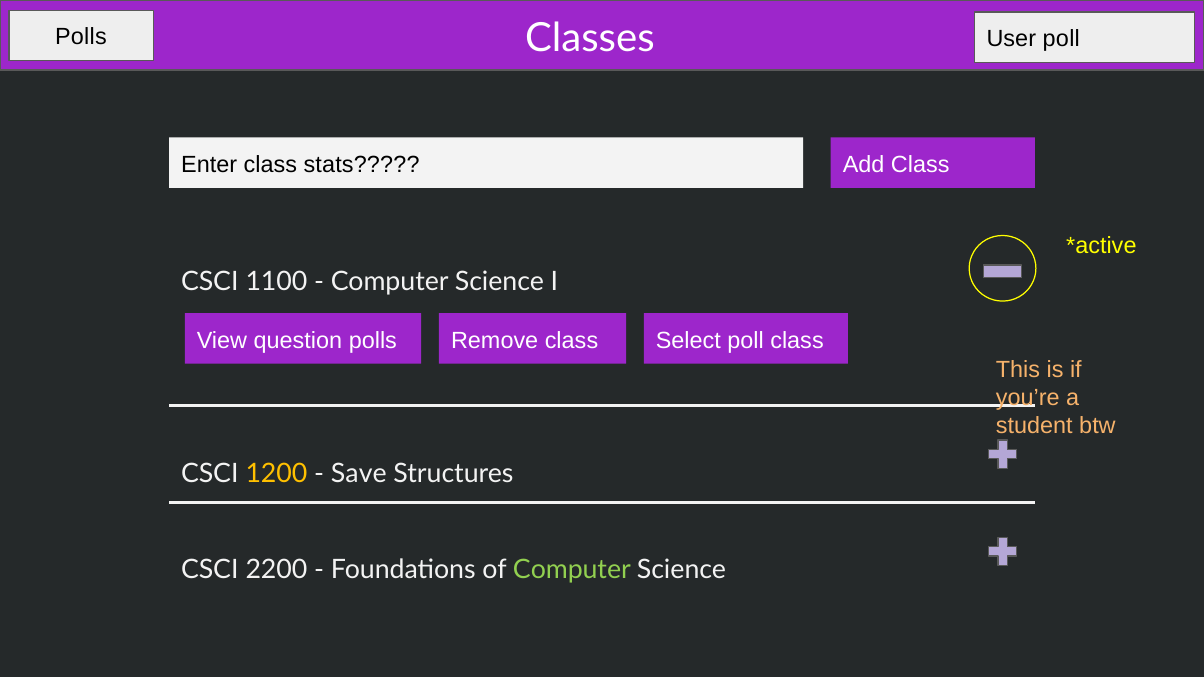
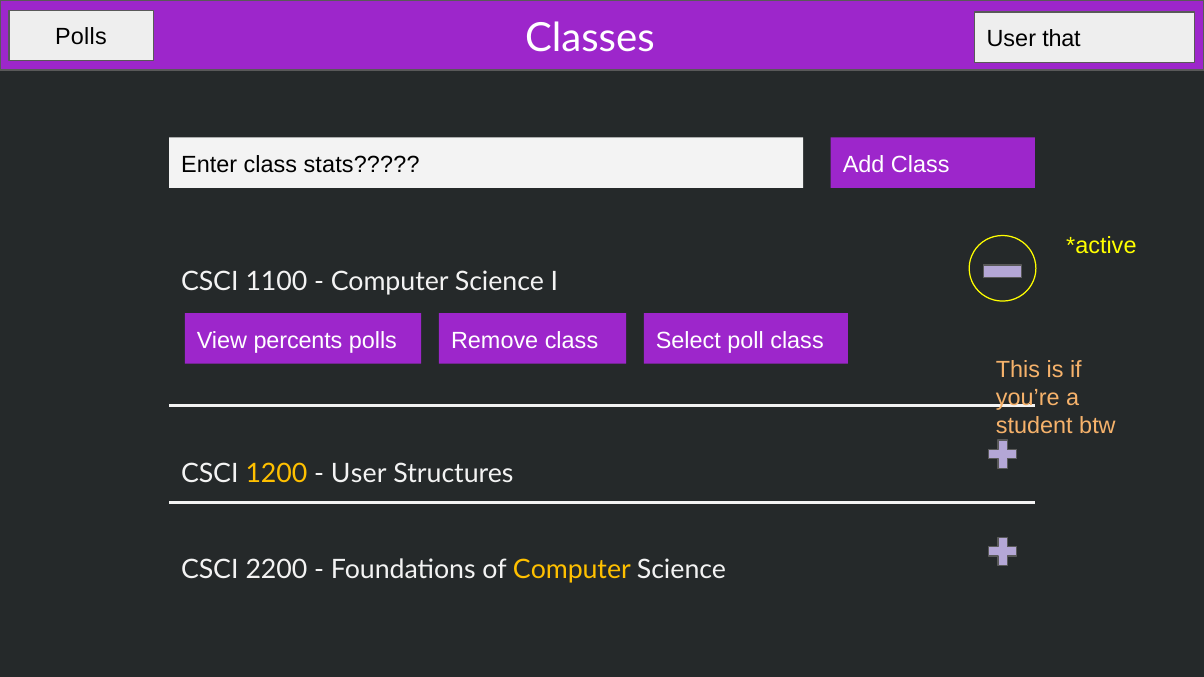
User poll: poll -> that
question: question -> percents
Save at (359, 474): Save -> User
Computer at (572, 570) colour: light green -> yellow
